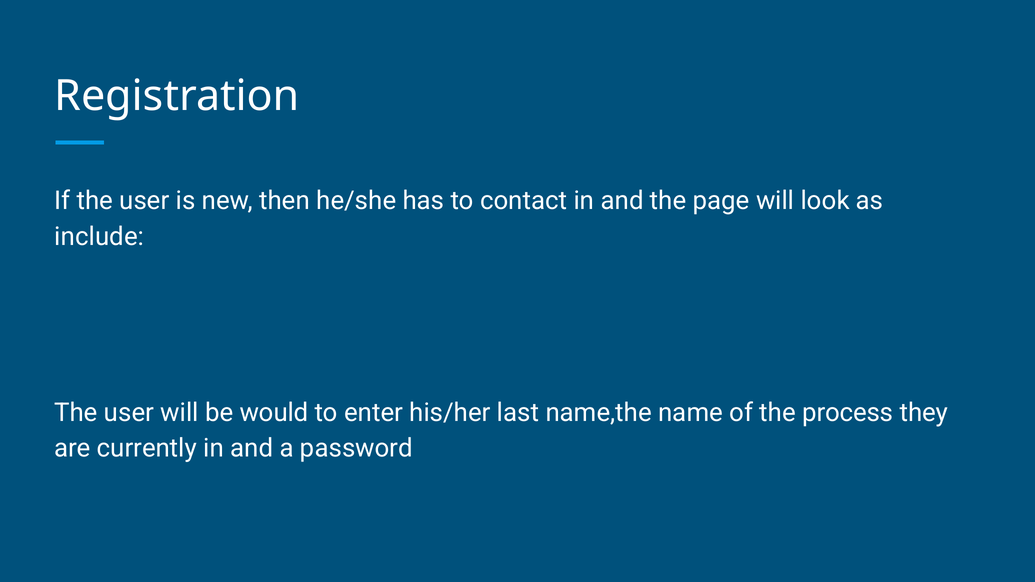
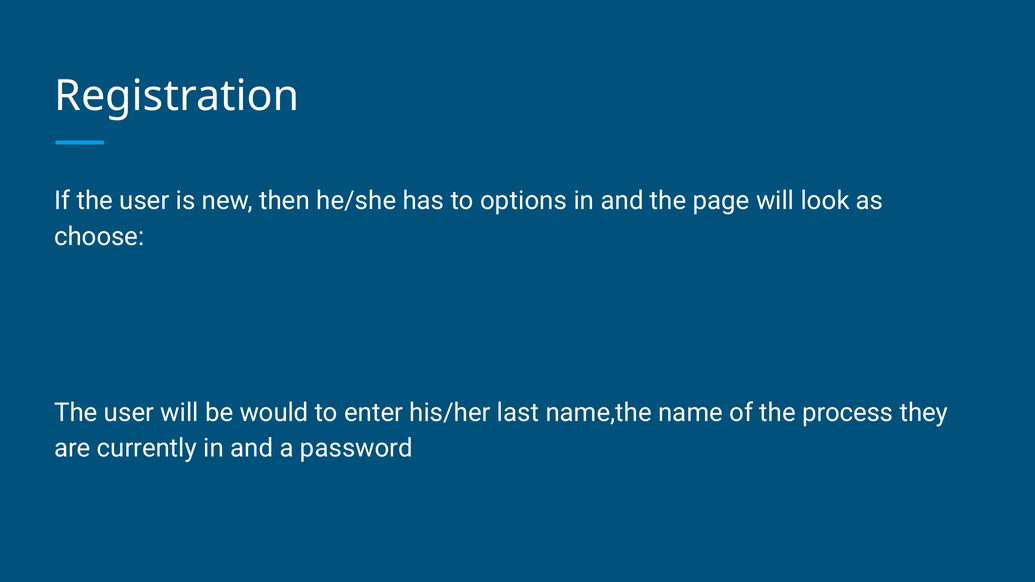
contact: contact -> options
include: include -> choose
